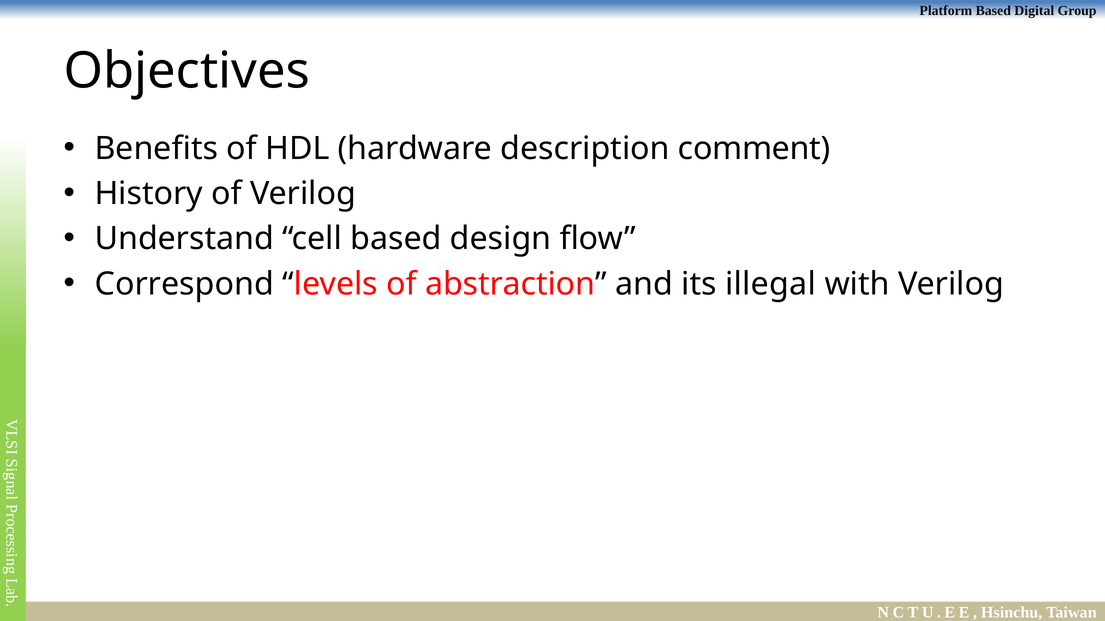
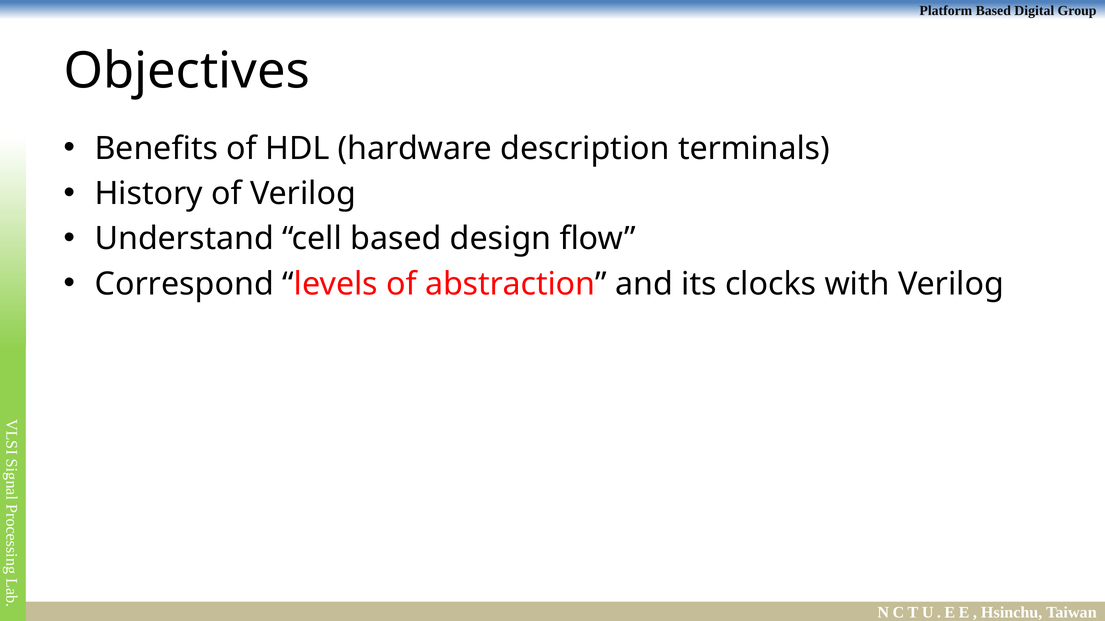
comment: comment -> terminals
illegal: illegal -> clocks
